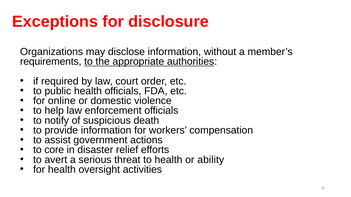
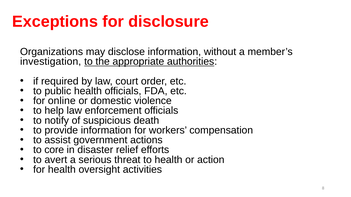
requirements: requirements -> investigation
ability: ability -> action
